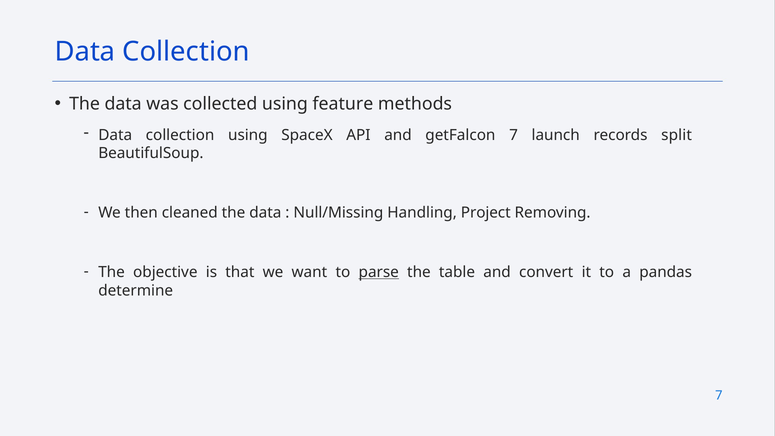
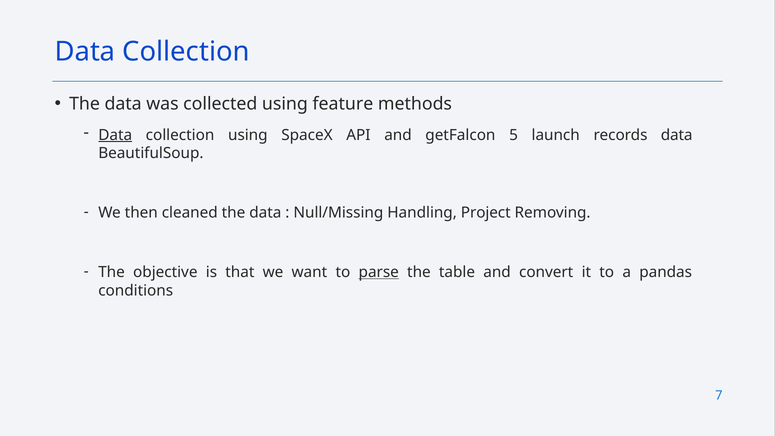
Data at (115, 135) underline: none -> present
getFalcon 7: 7 -> 5
records split: split -> data
determine: determine -> conditions
